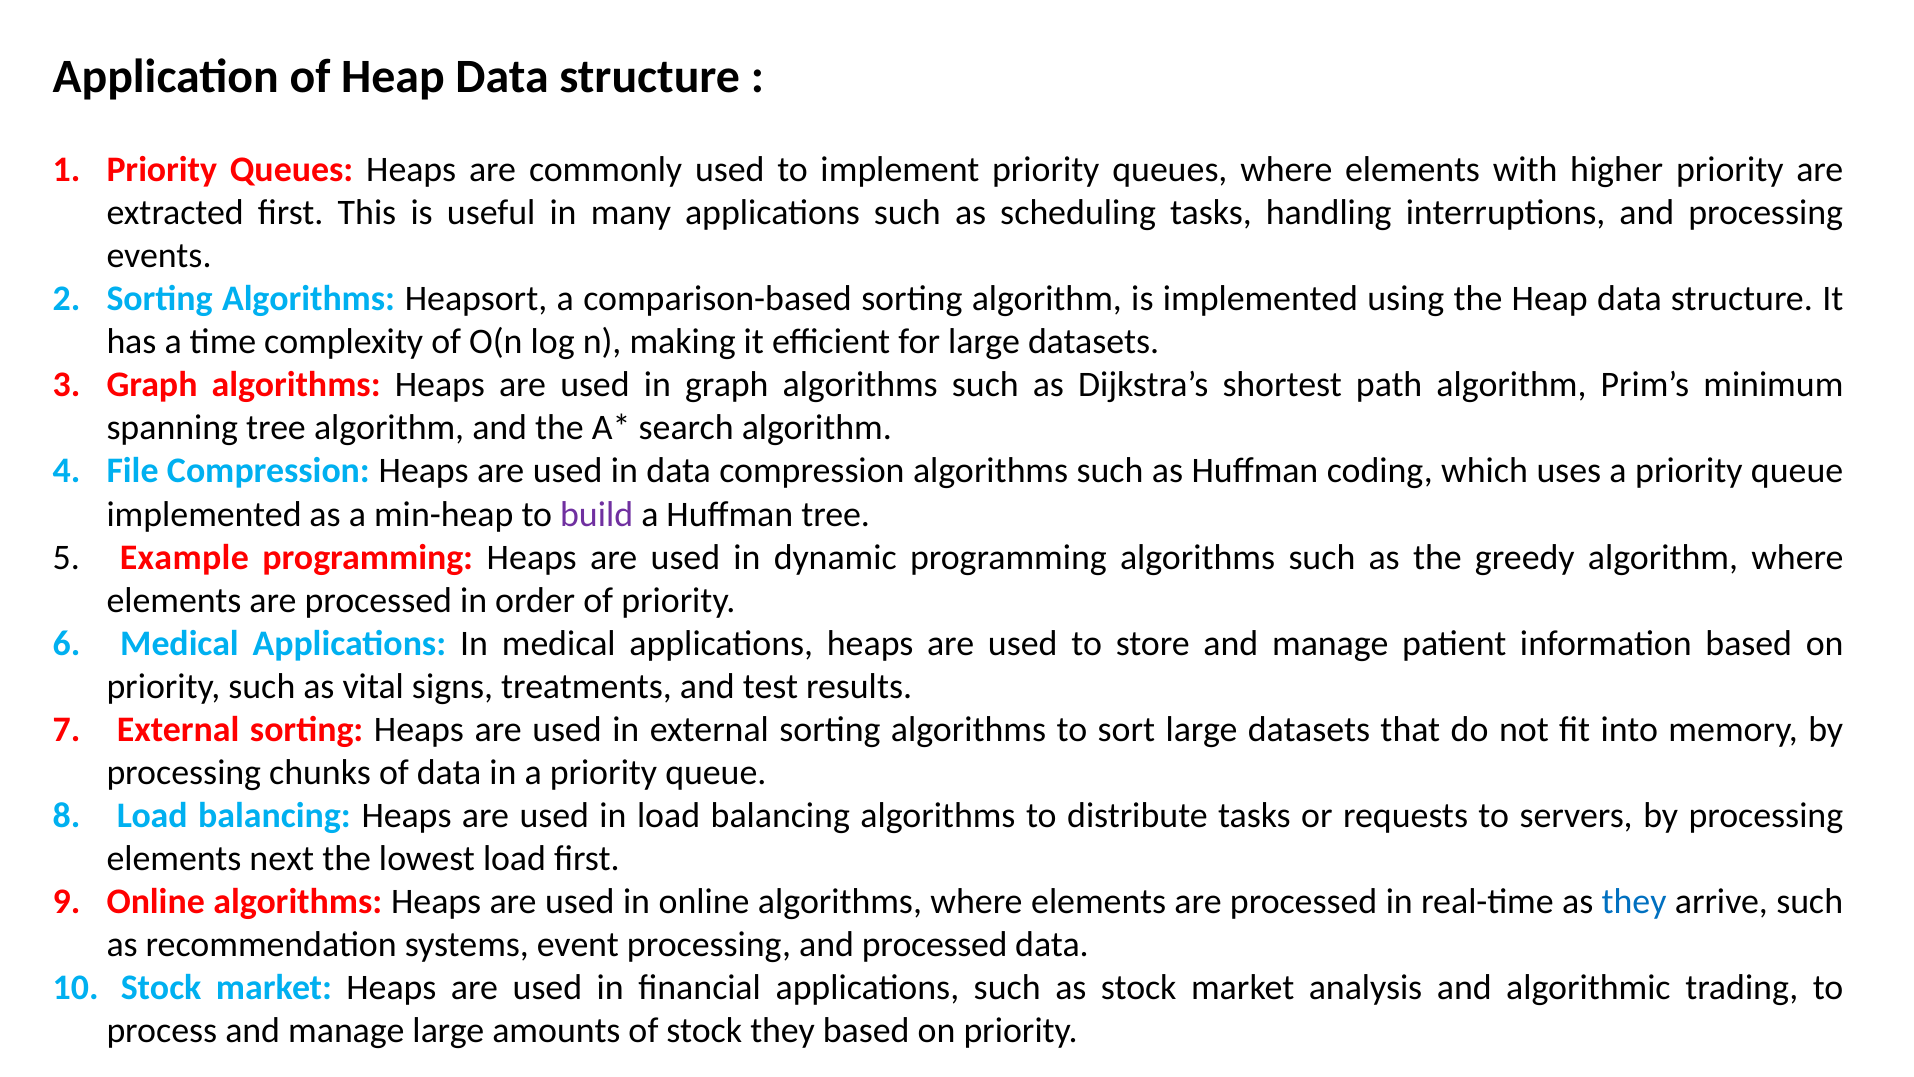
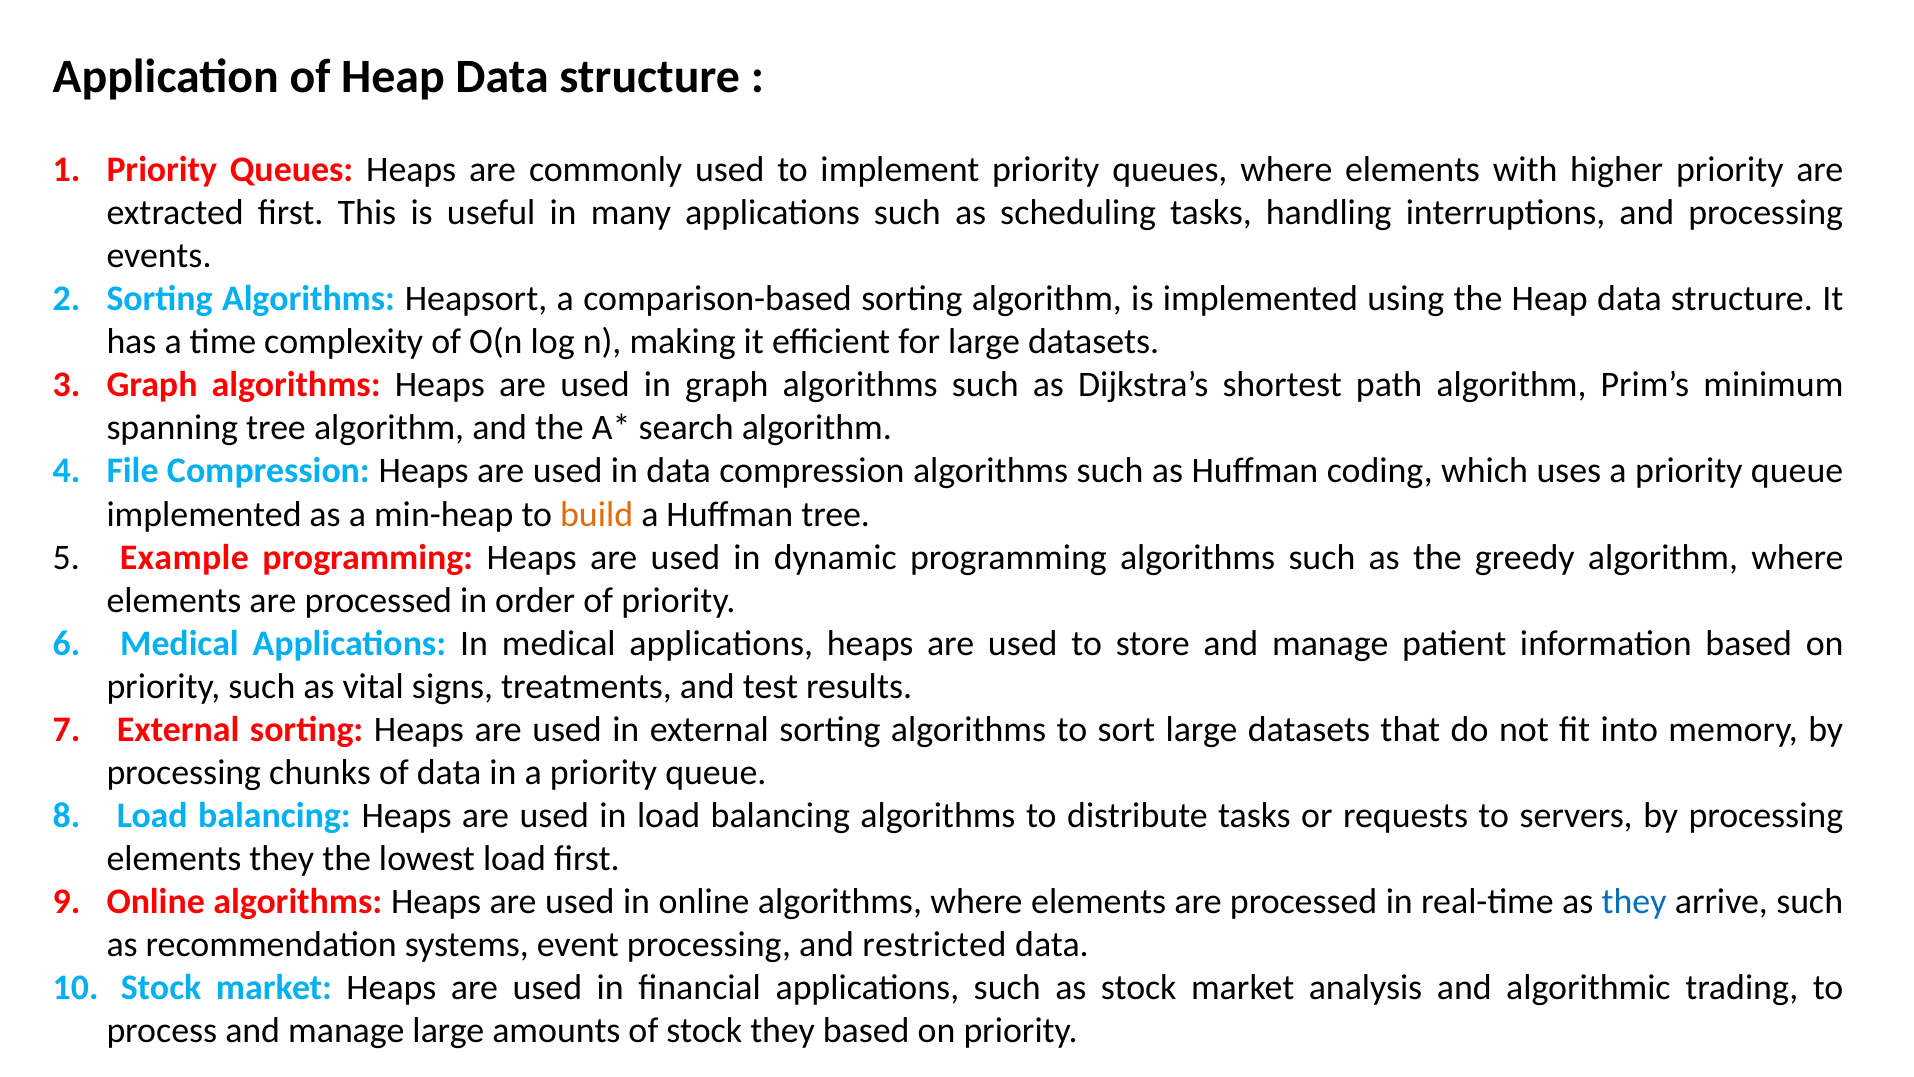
build colour: purple -> orange
elements next: next -> they
and processed: processed -> restricted
